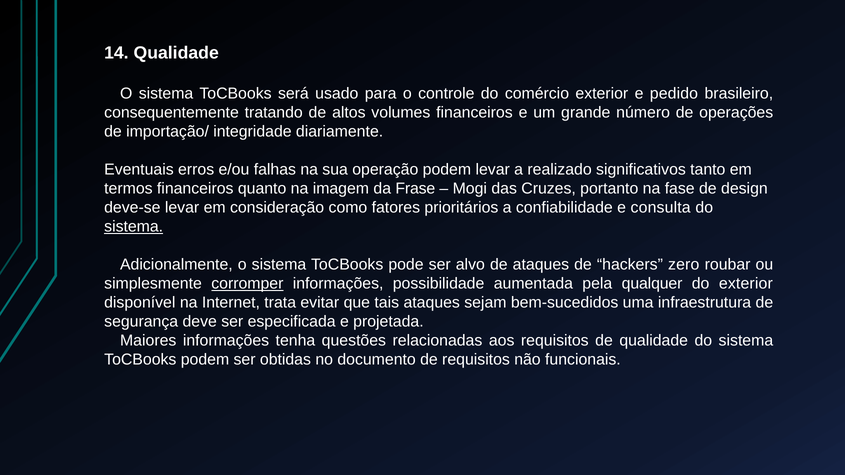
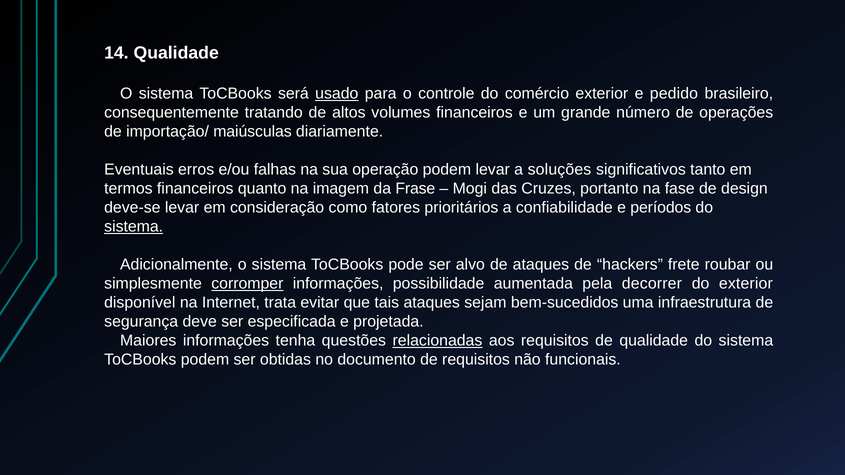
usado underline: none -> present
integridade: integridade -> maiúsculas
realizado: realizado -> soluções
consulta: consulta -> períodos
zero: zero -> frete
qualquer: qualquer -> decorrer
relacionadas underline: none -> present
